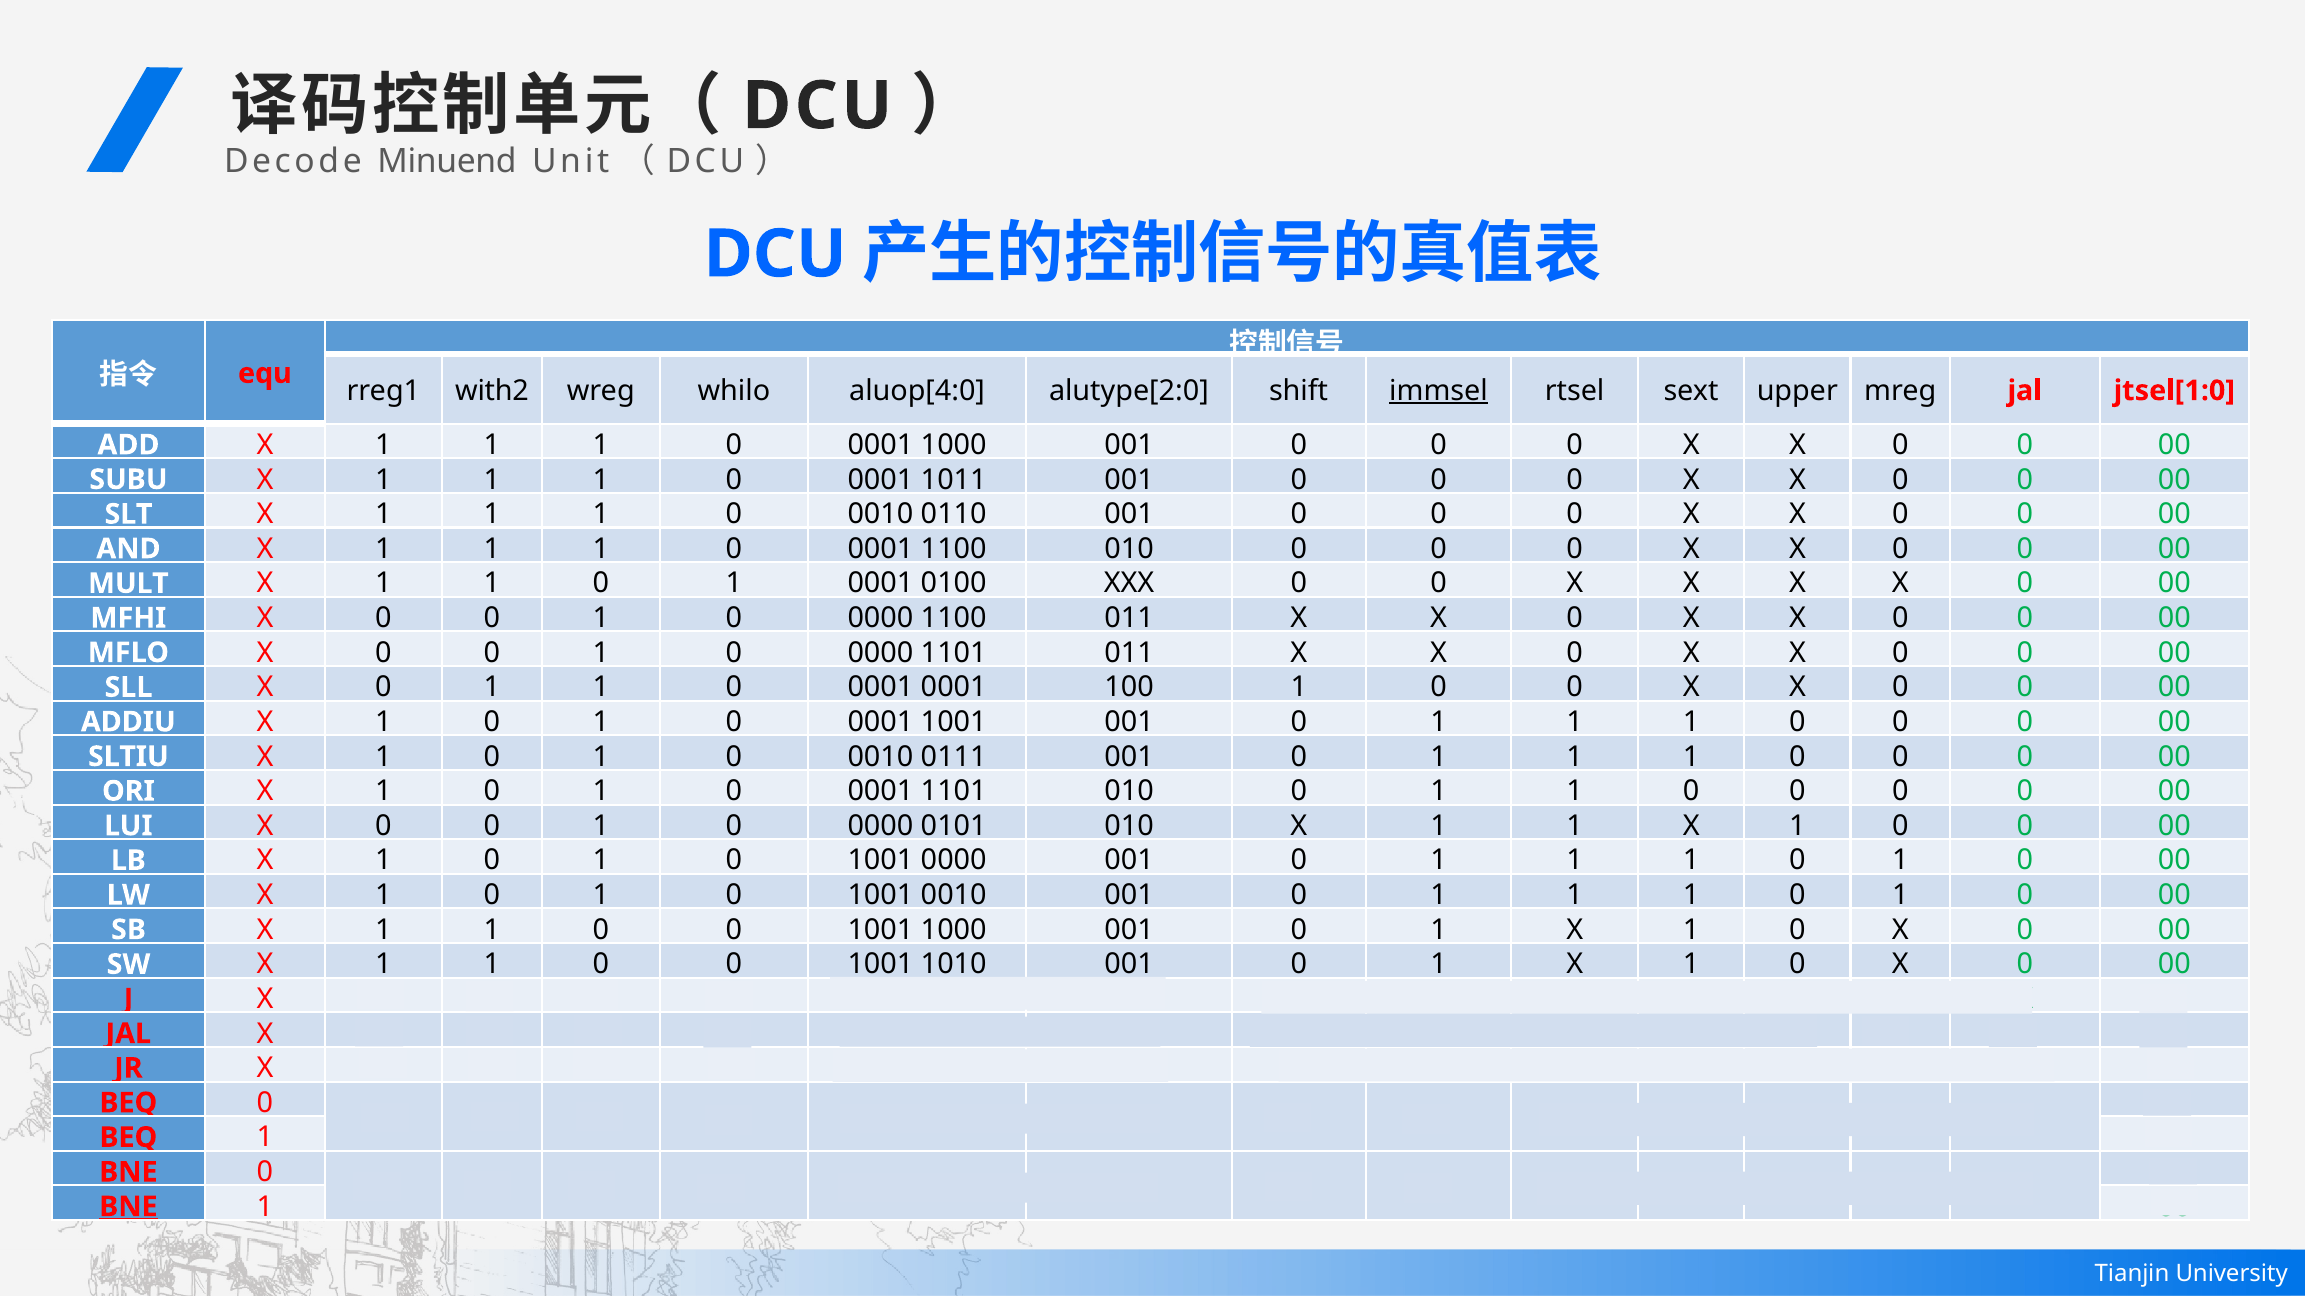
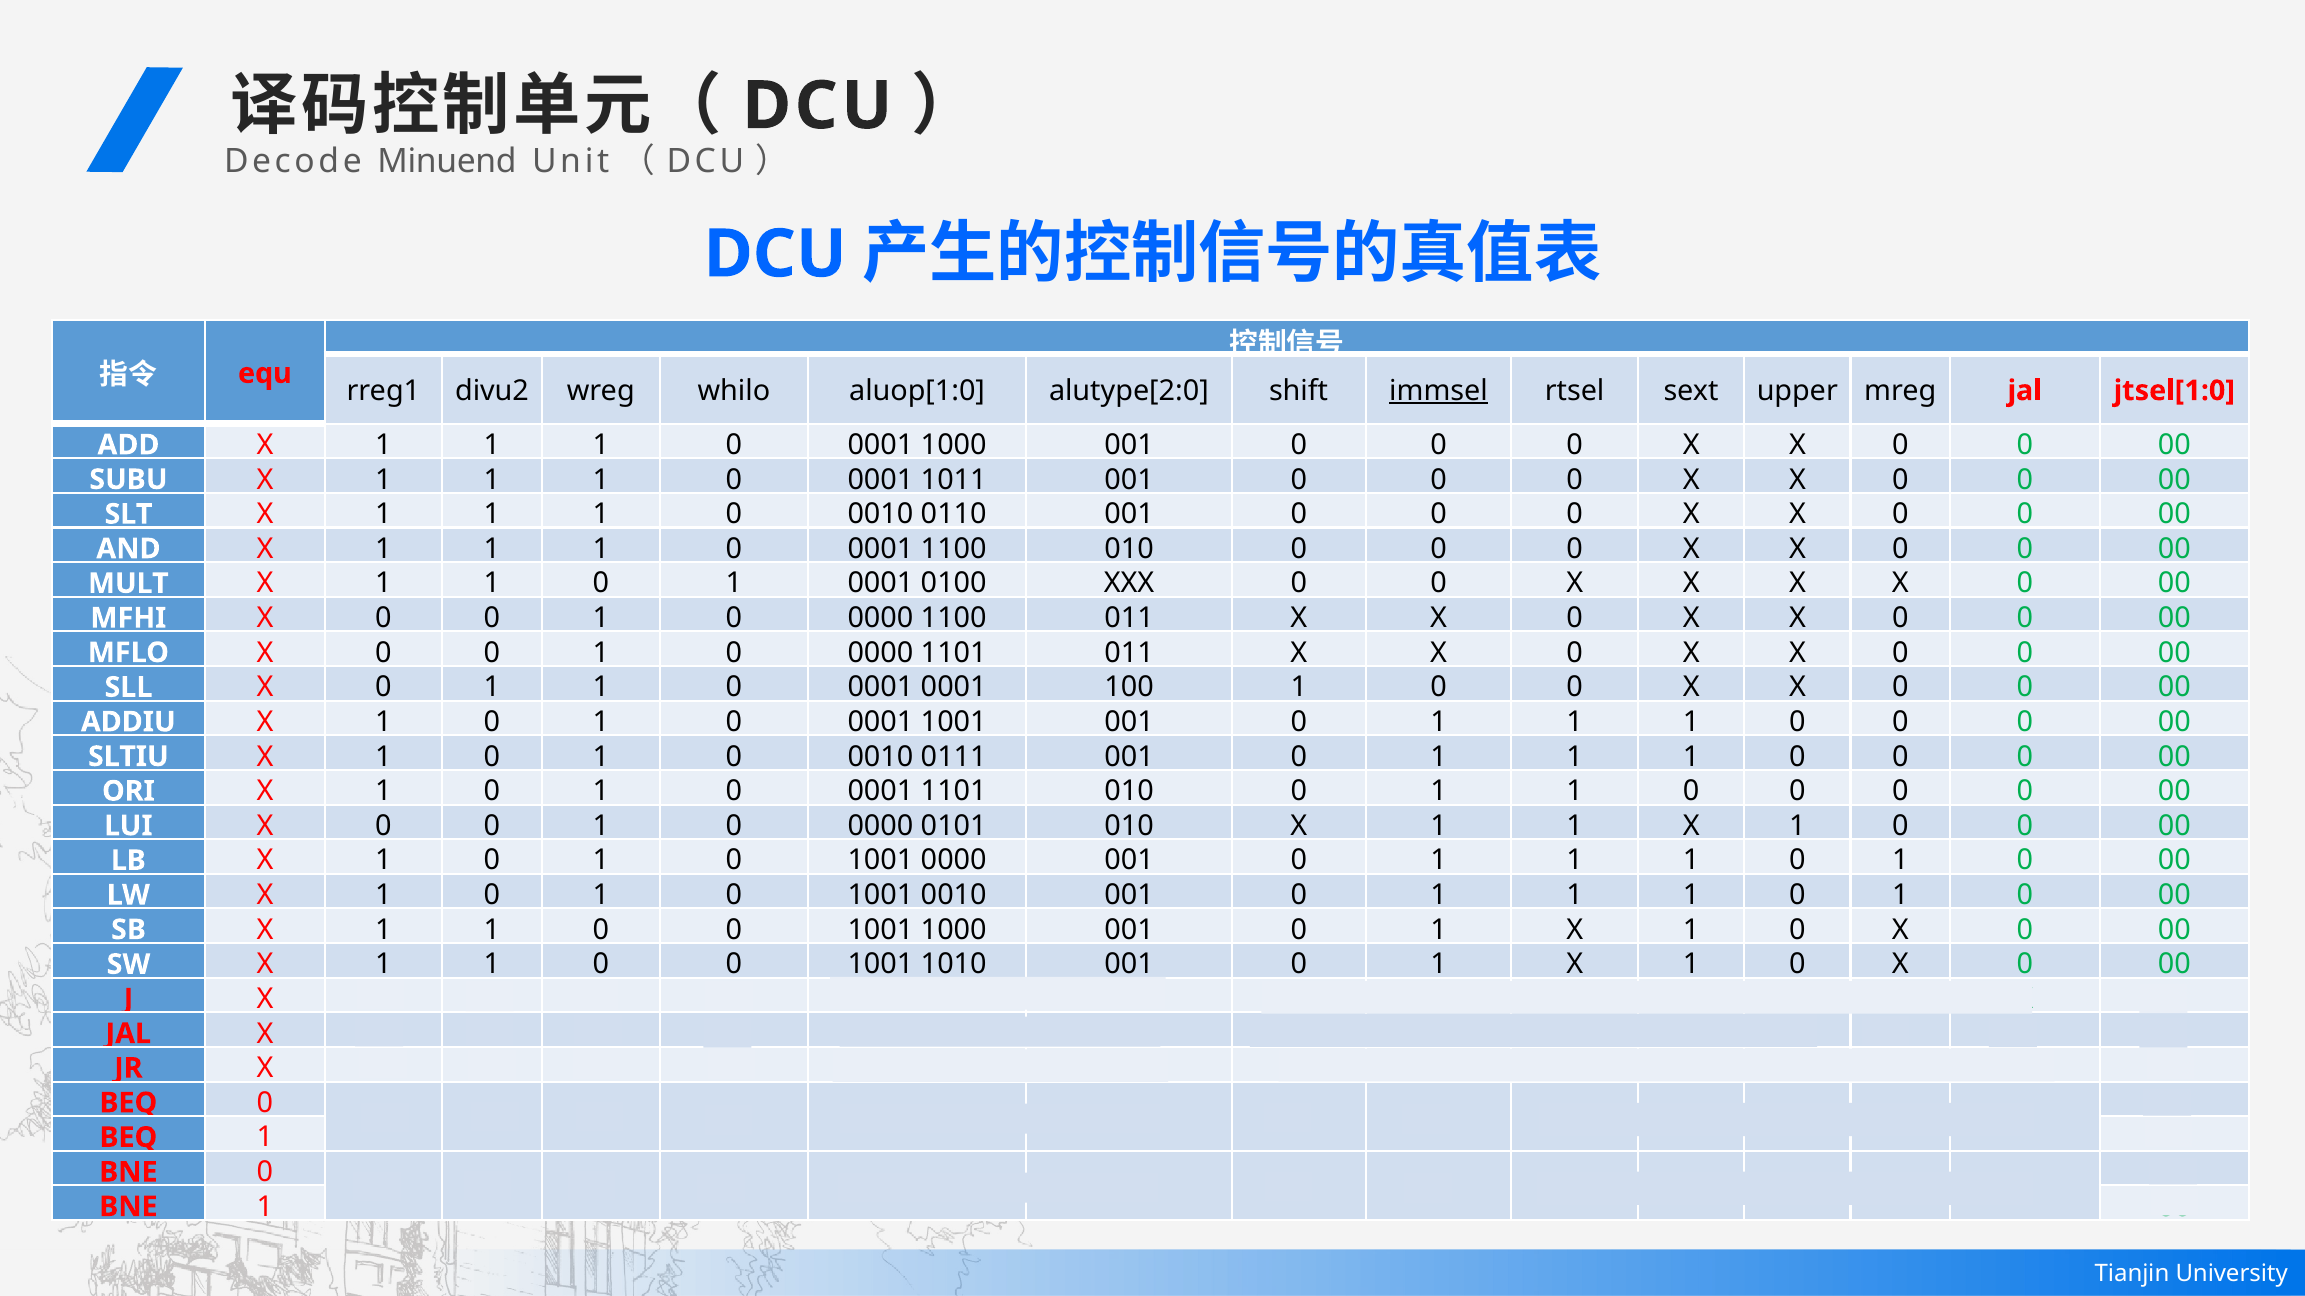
with2: with2 -> divu2
aluop[4:0: aluop[4:0 -> aluop[1:0
BNE at (128, 1207) underline: present -> none
